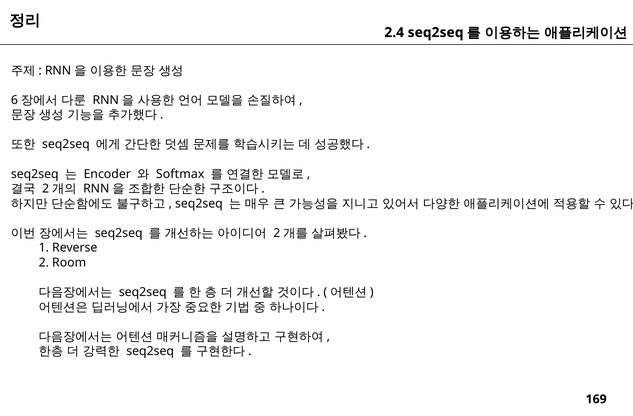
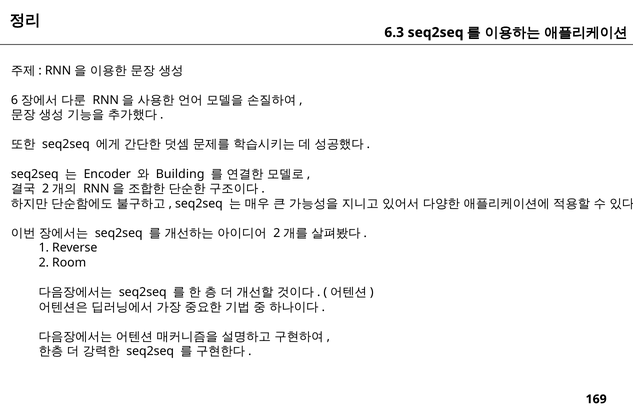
2.4: 2.4 -> 6.3
Softmax: Softmax -> Building
